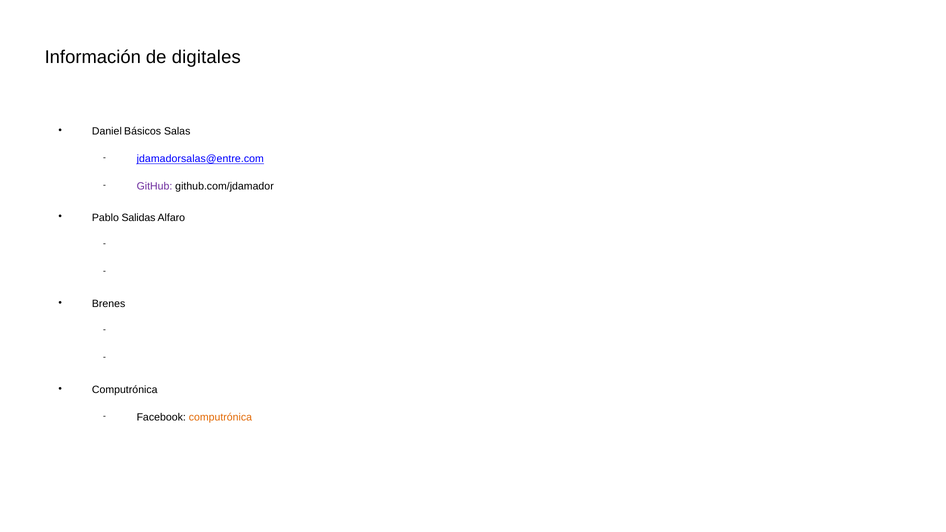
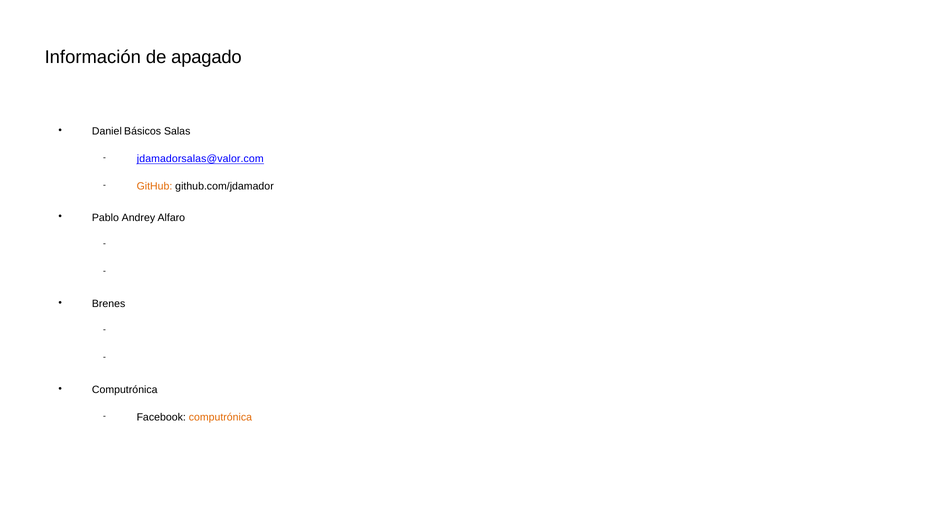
digitales: digitales -> apagado
jdamadorsalas@entre.com: jdamadorsalas@entre.com -> jdamadorsalas@valor.com
GitHub colour: purple -> orange
Salidas: Salidas -> Andrey
